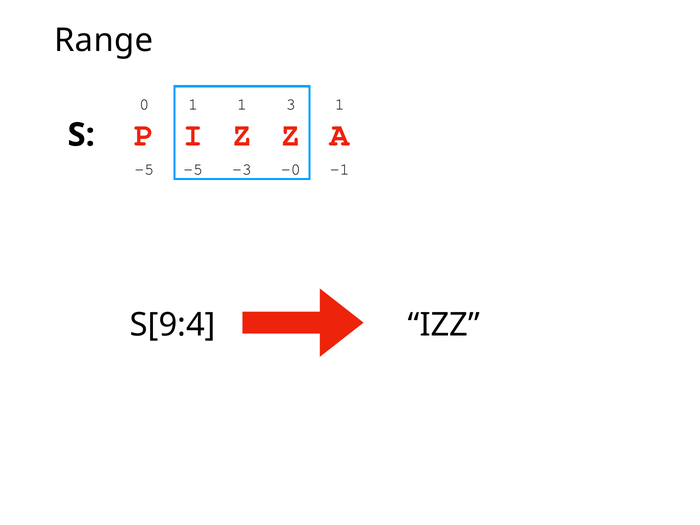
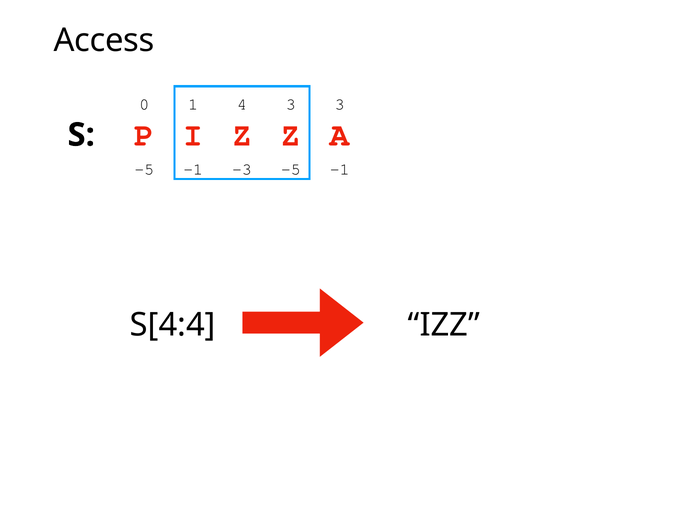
Range: Range -> Access
1 1: 1 -> 4
3 1: 1 -> 3
-5 at (193, 169): -5 -> -1
-3 -0: -0 -> -5
S[9:4: S[9:4 -> S[4:4
